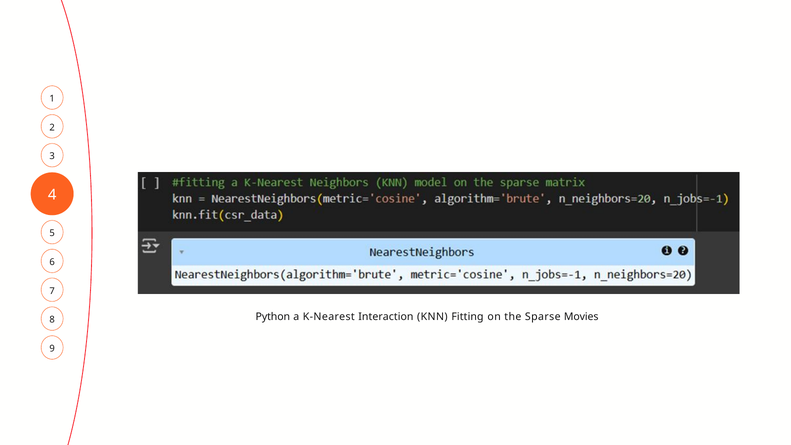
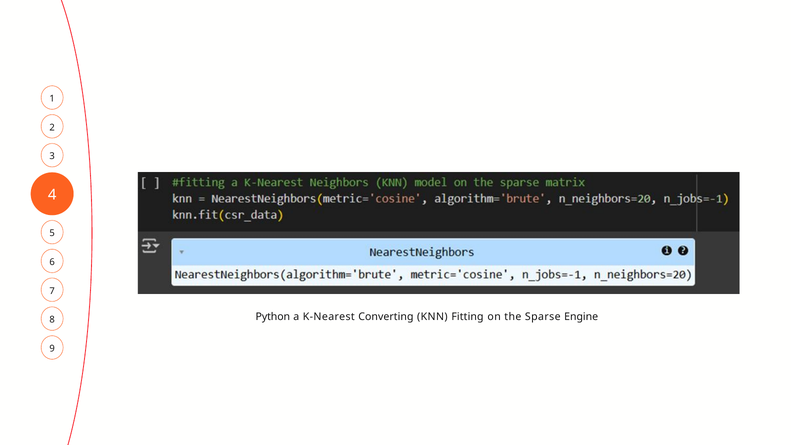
Interaction: Interaction -> Converting
Movies: Movies -> Engine
